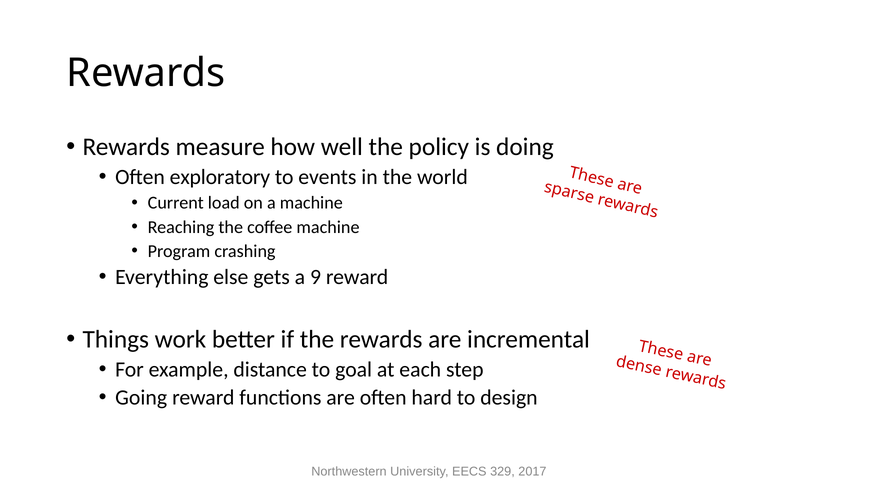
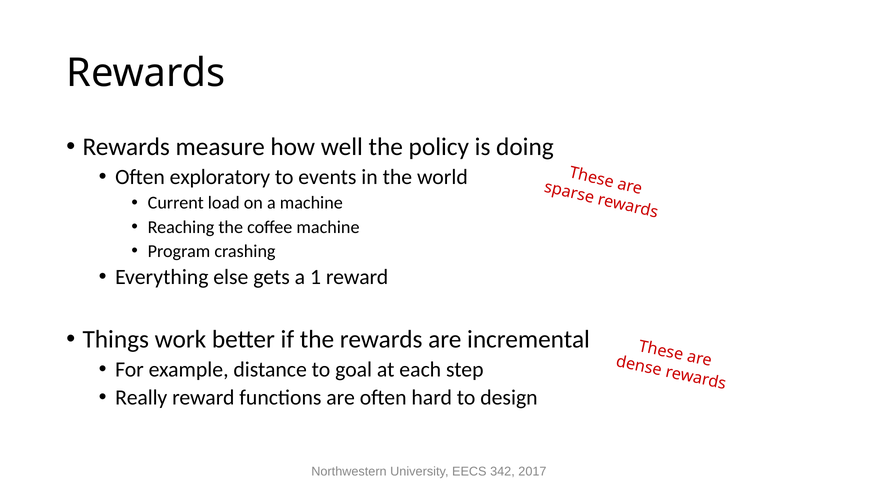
9: 9 -> 1
Going: Going -> Really
329: 329 -> 342
